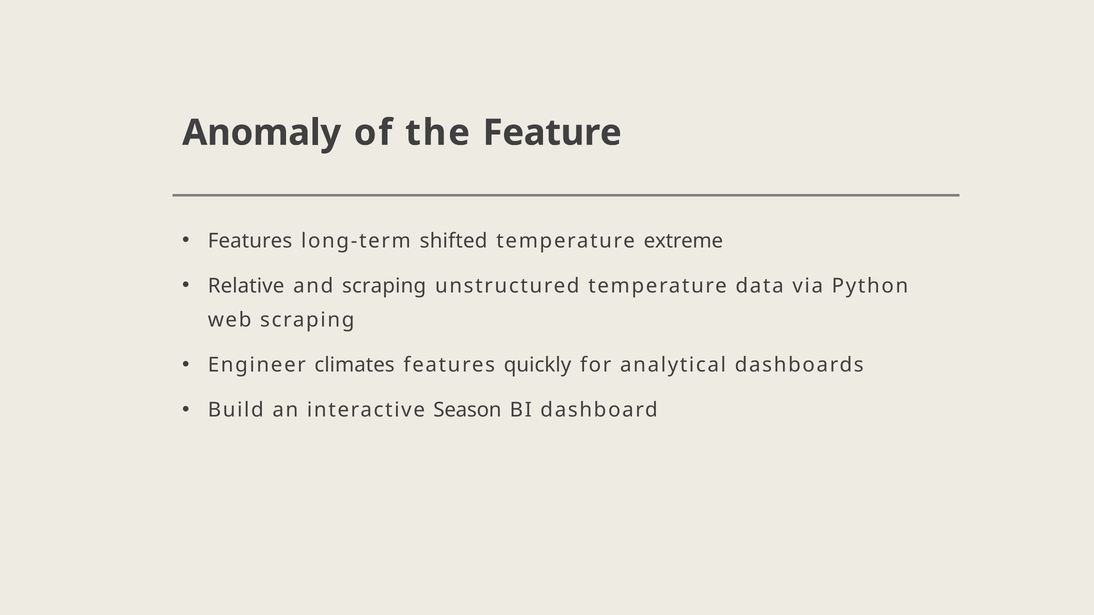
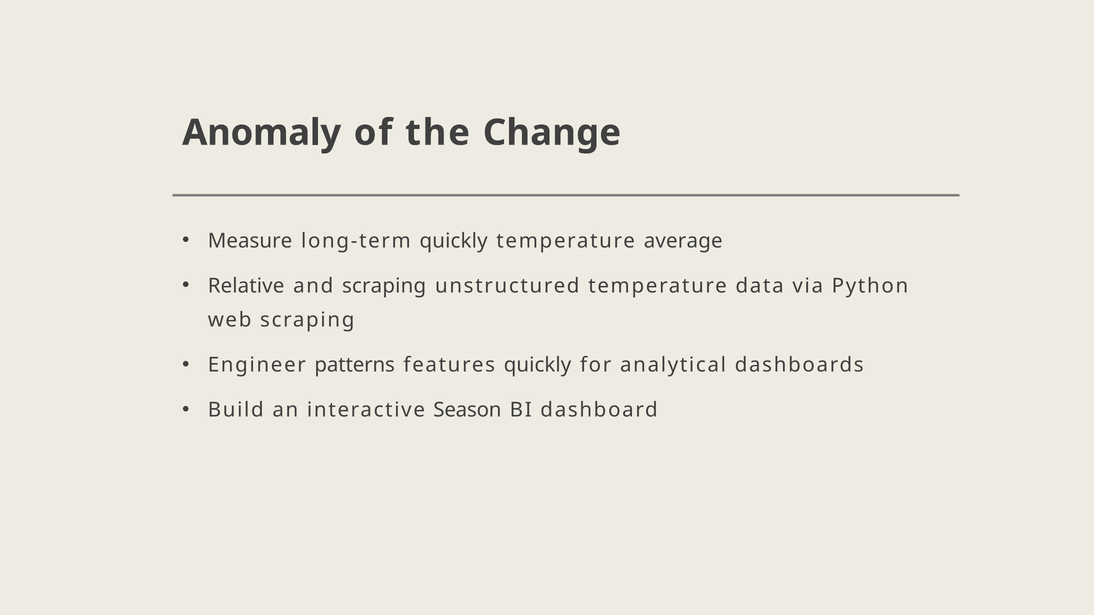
Feature: Feature -> Change
Features at (250, 241): Features -> Measure
long-term shifted: shifted -> quickly
extreme: extreme -> average
climates: climates -> patterns
